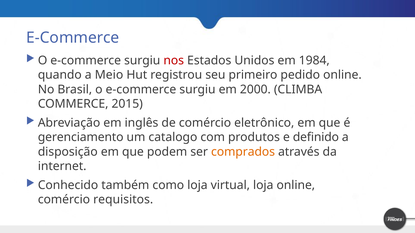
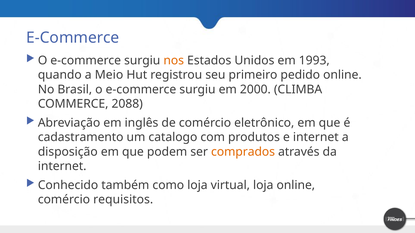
nos colour: red -> orange
1984: 1984 -> 1993
2015: 2015 -> 2088
gerenciamento: gerenciamento -> cadastramento
e definido: definido -> internet
